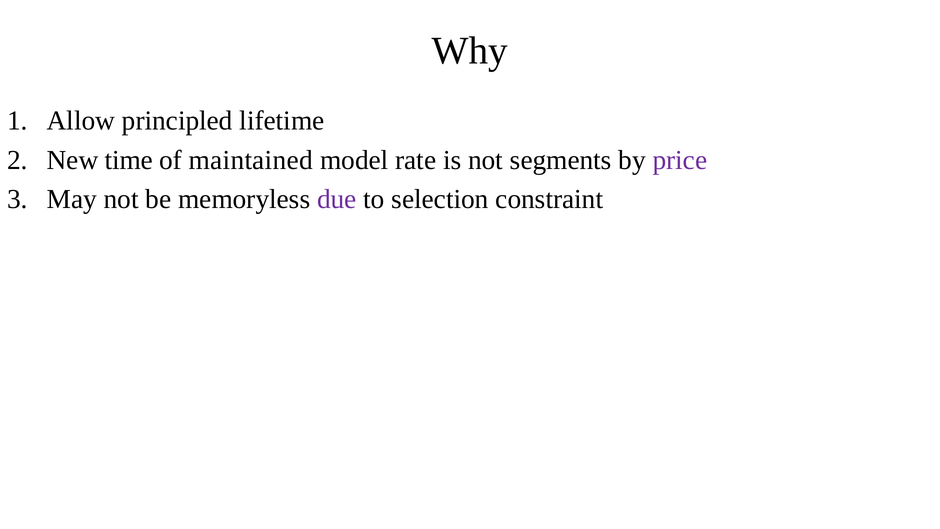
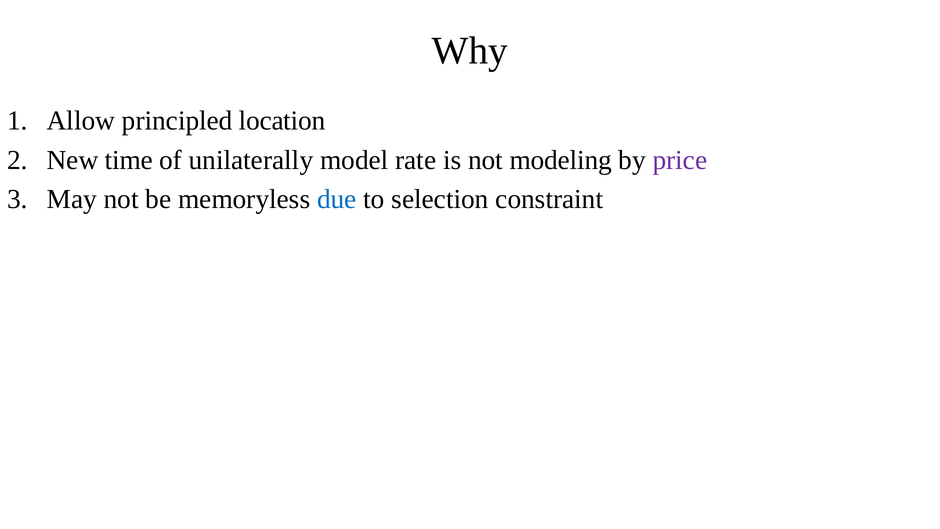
lifetime: lifetime -> location
maintained: maintained -> unilaterally
segments: segments -> modeling
due colour: purple -> blue
